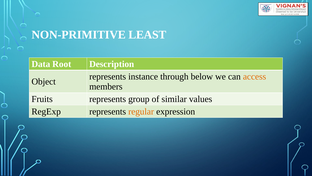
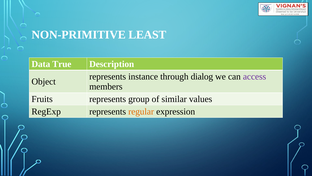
Root: Root -> True
below: below -> dialog
access colour: orange -> purple
